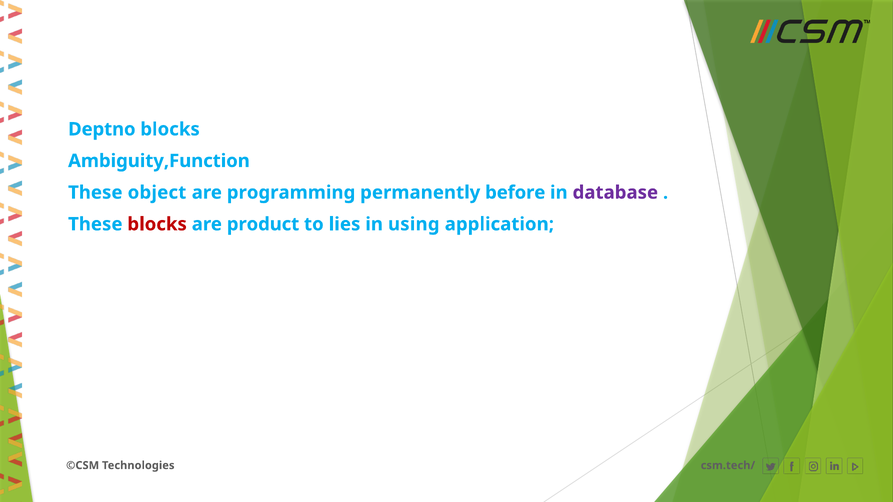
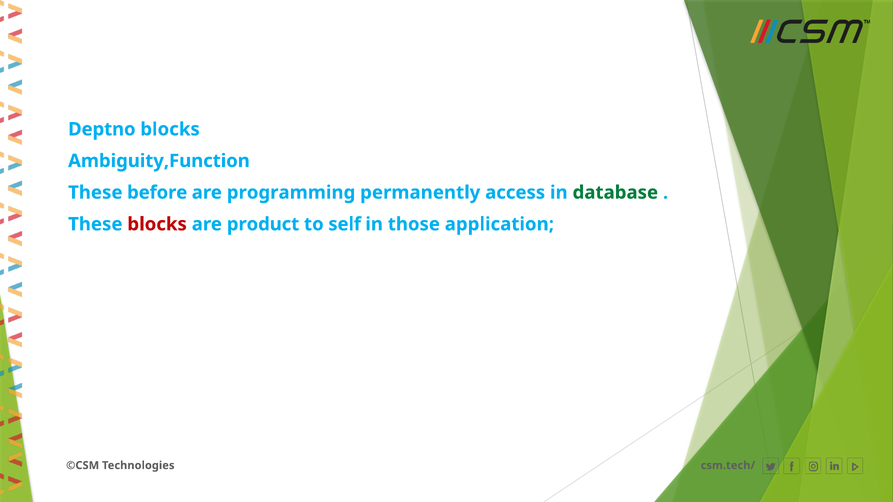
object: object -> before
before: before -> access
database colour: purple -> green
lies: lies -> self
using: using -> those
